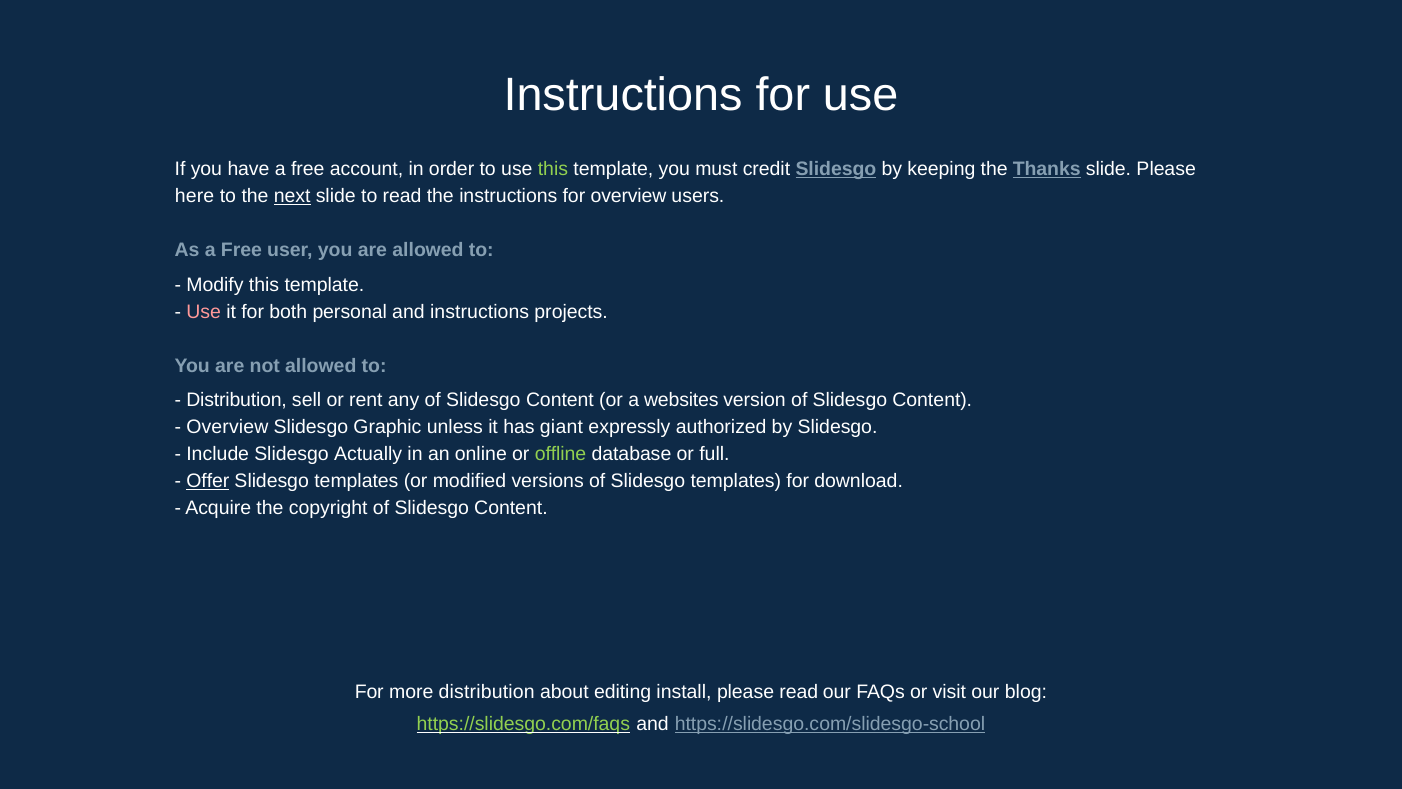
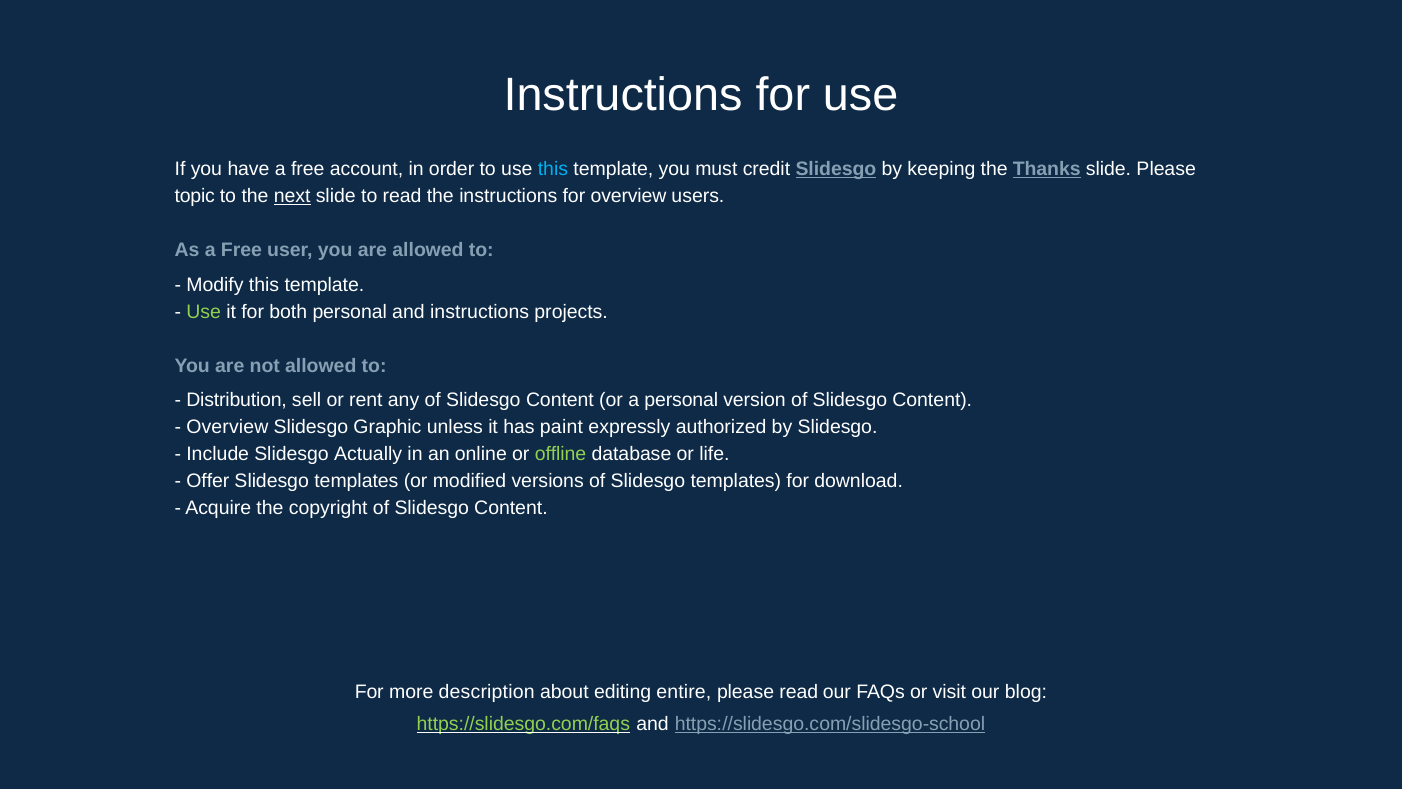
this at (553, 169) colour: light green -> light blue
here: here -> topic
Use at (204, 312) colour: pink -> light green
a websites: websites -> personal
giant: giant -> paint
full: full -> life
Offer underline: present -> none
more distribution: distribution -> description
install: install -> entire
